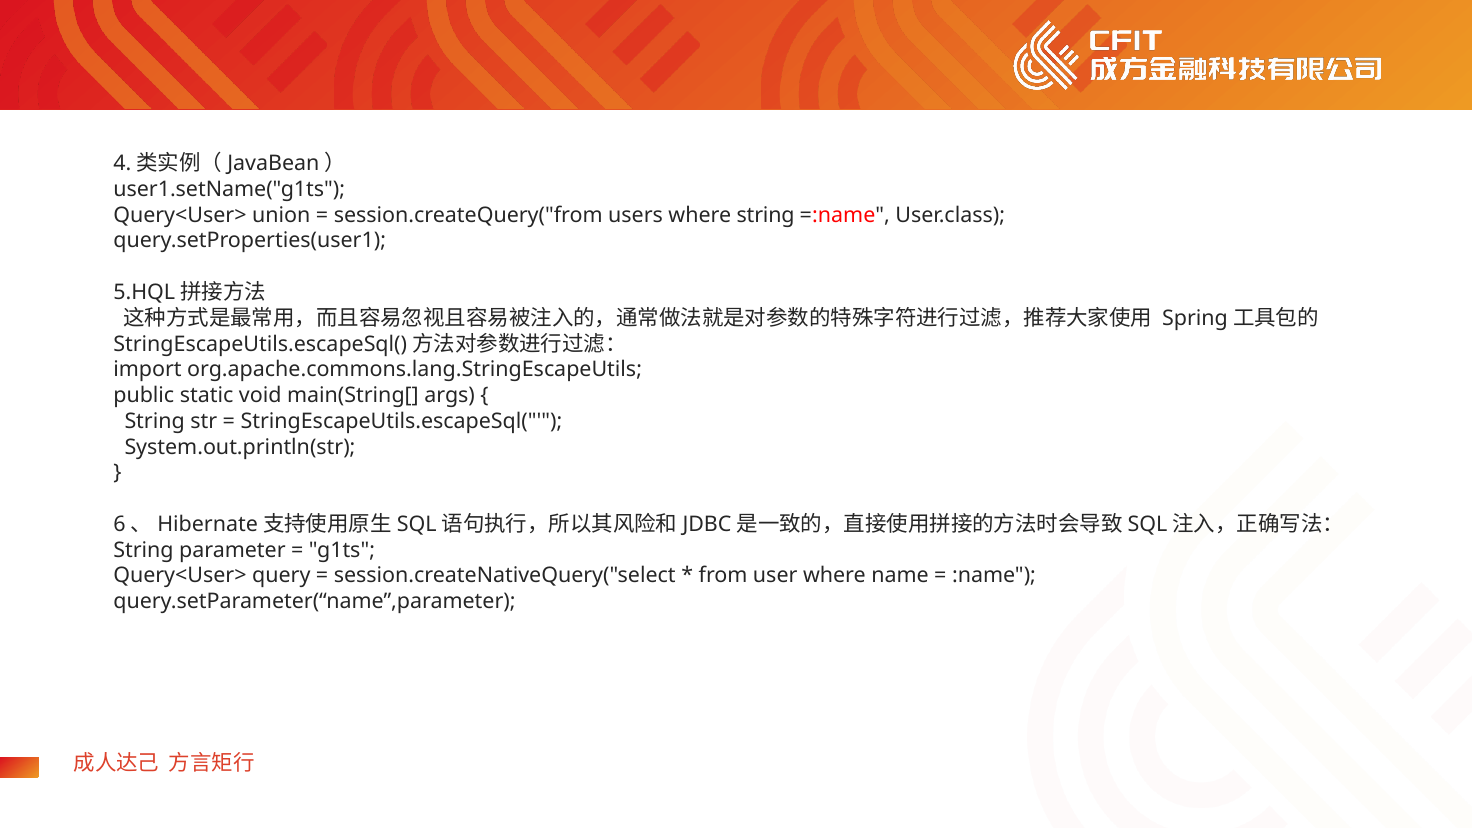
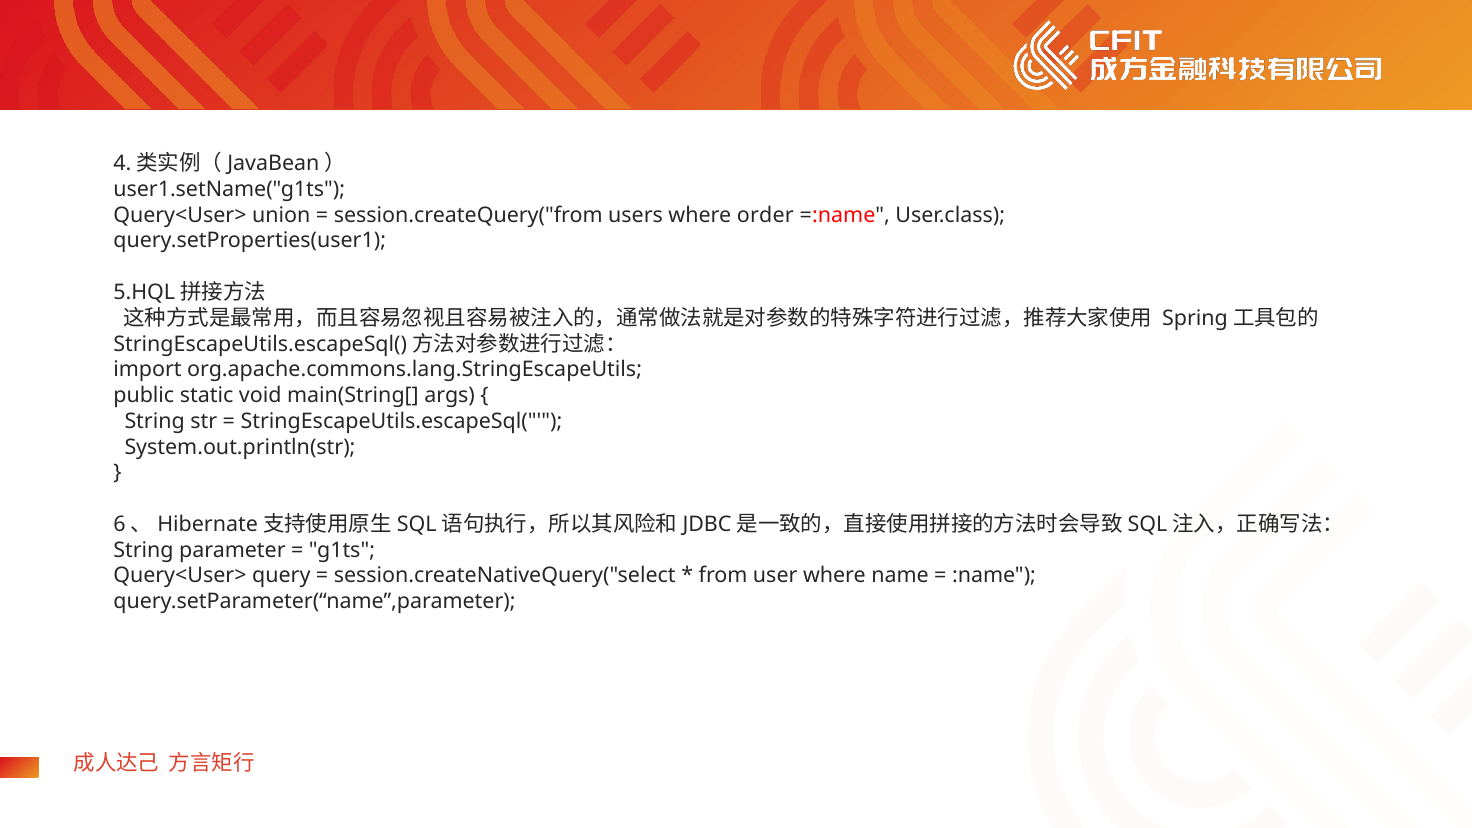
where string: string -> order
